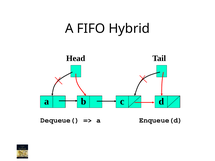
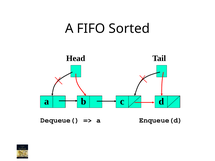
Hybrid: Hybrid -> Sorted
